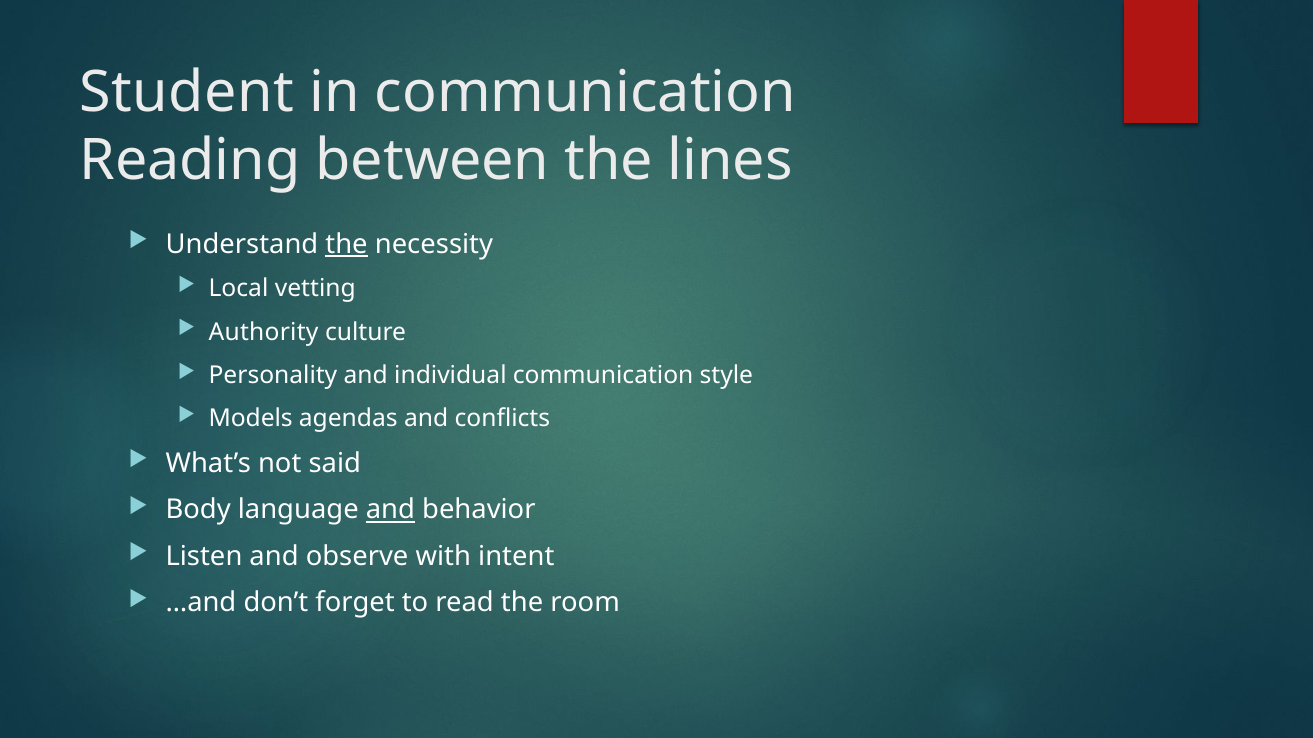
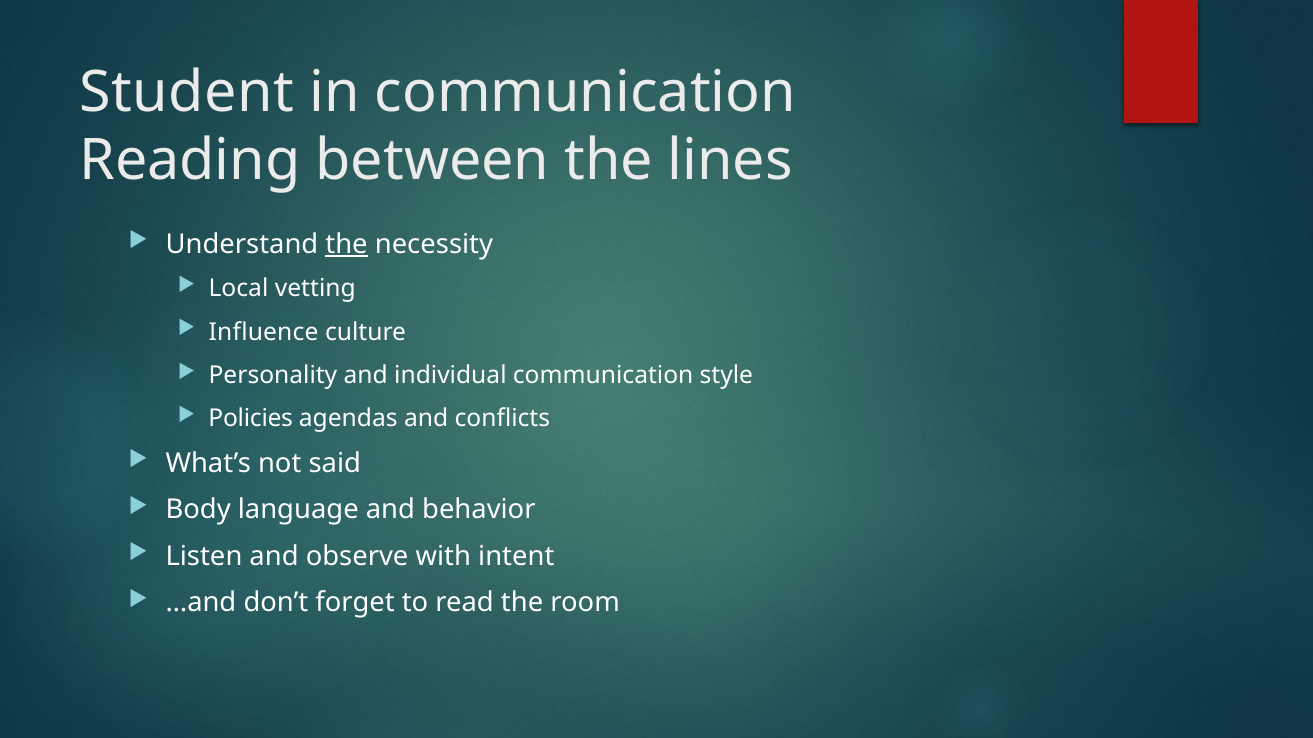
Authority: Authority -> Influence
Models: Models -> Policies
and at (390, 510) underline: present -> none
